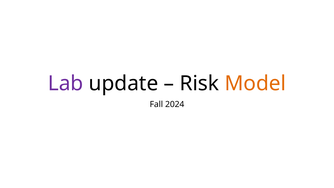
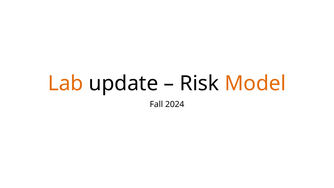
Lab colour: purple -> orange
